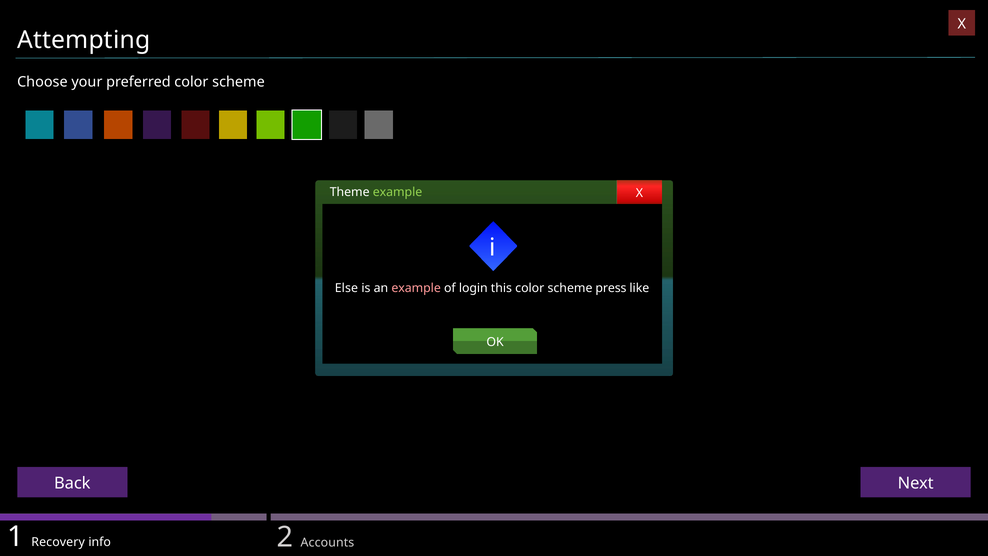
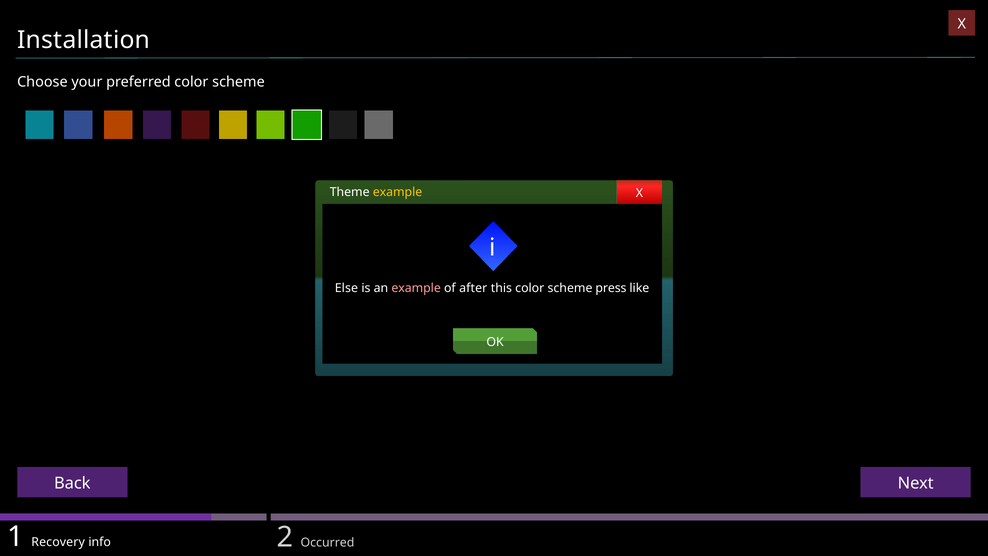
Attempting: Attempting -> Installation
example at (398, 192) colour: light green -> yellow
login: login -> after
Accounts: Accounts -> Occurred
